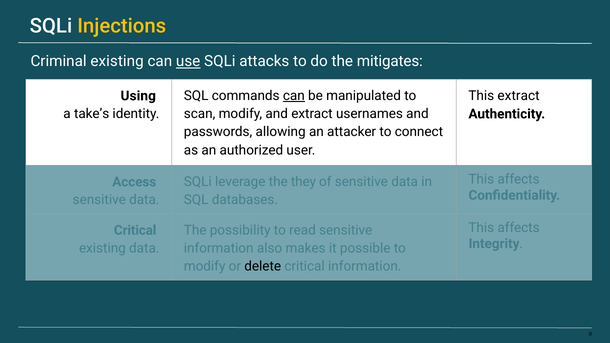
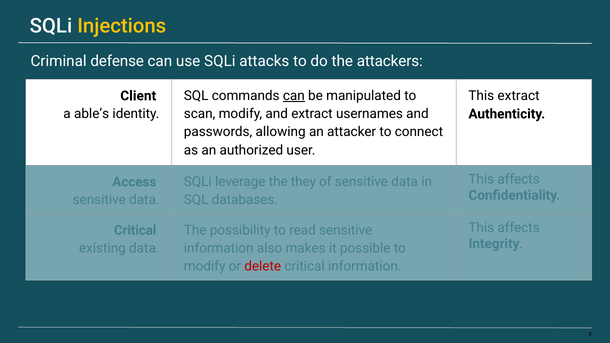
Criminal existing: existing -> defense
use underline: present -> none
mitigates: mitigates -> attackers
Using: Using -> Client
take’s: take’s -> able’s
delete colour: black -> red
